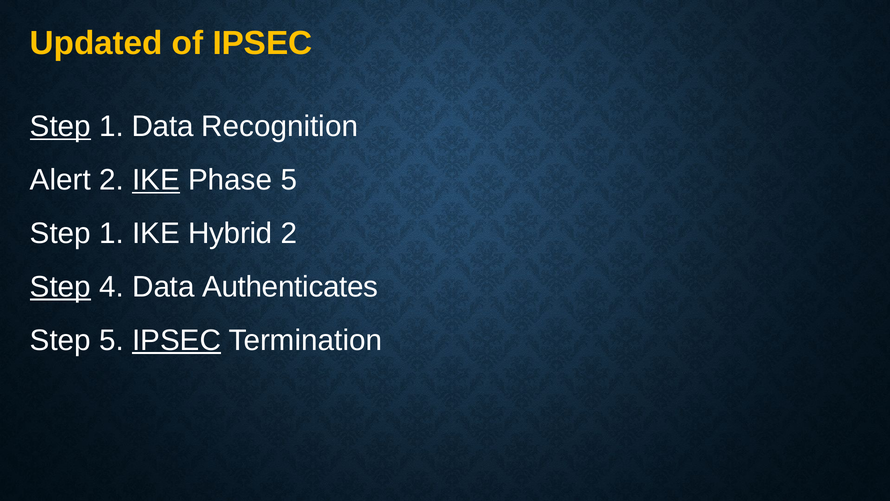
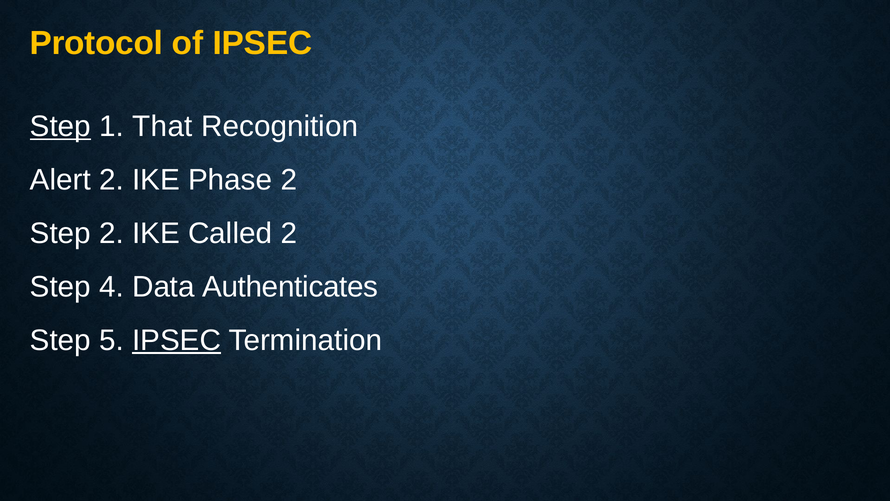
Updated: Updated -> Protocol
1 Data: Data -> That
IKE at (156, 180) underline: present -> none
Phase 5: 5 -> 2
1 at (111, 233): 1 -> 2
Hybrid: Hybrid -> Called
Step at (60, 287) underline: present -> none
